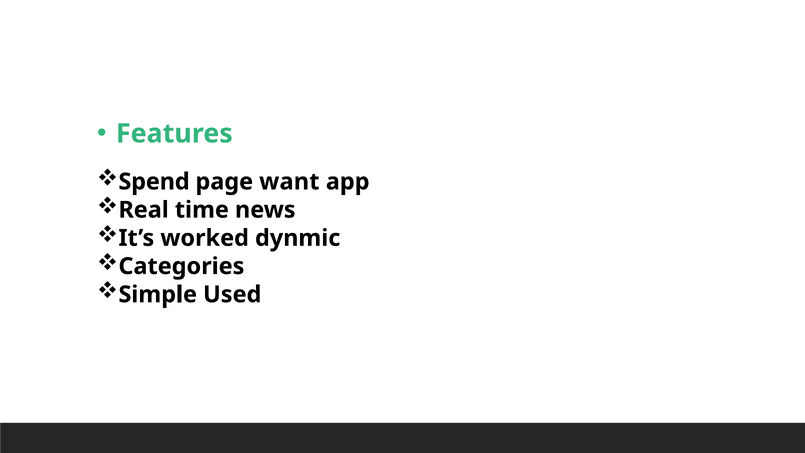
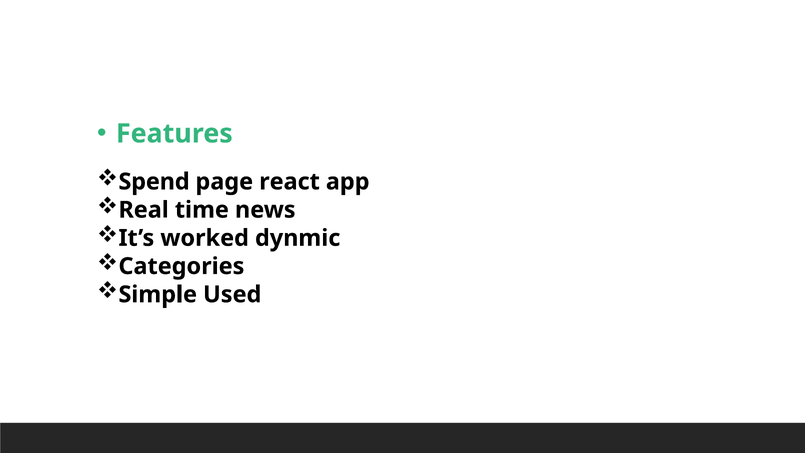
want: want -> react
